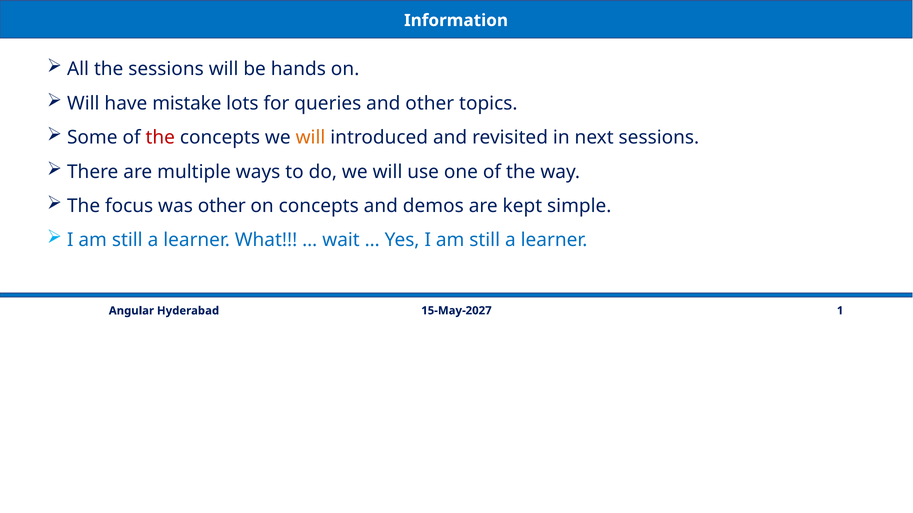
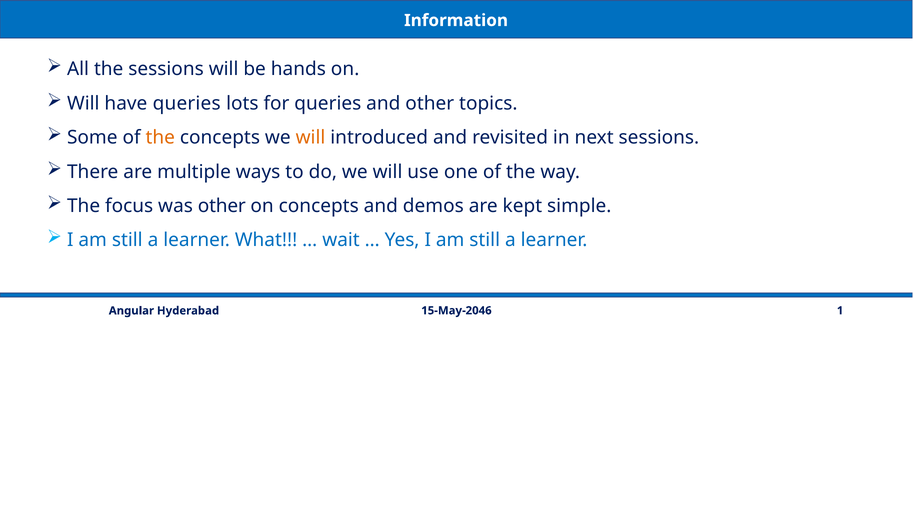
have mistake: mistake -> queries
the at (160, 138) colour: red -> orange
15-May-2027: 15-May-2027 -> 15-May-2046
